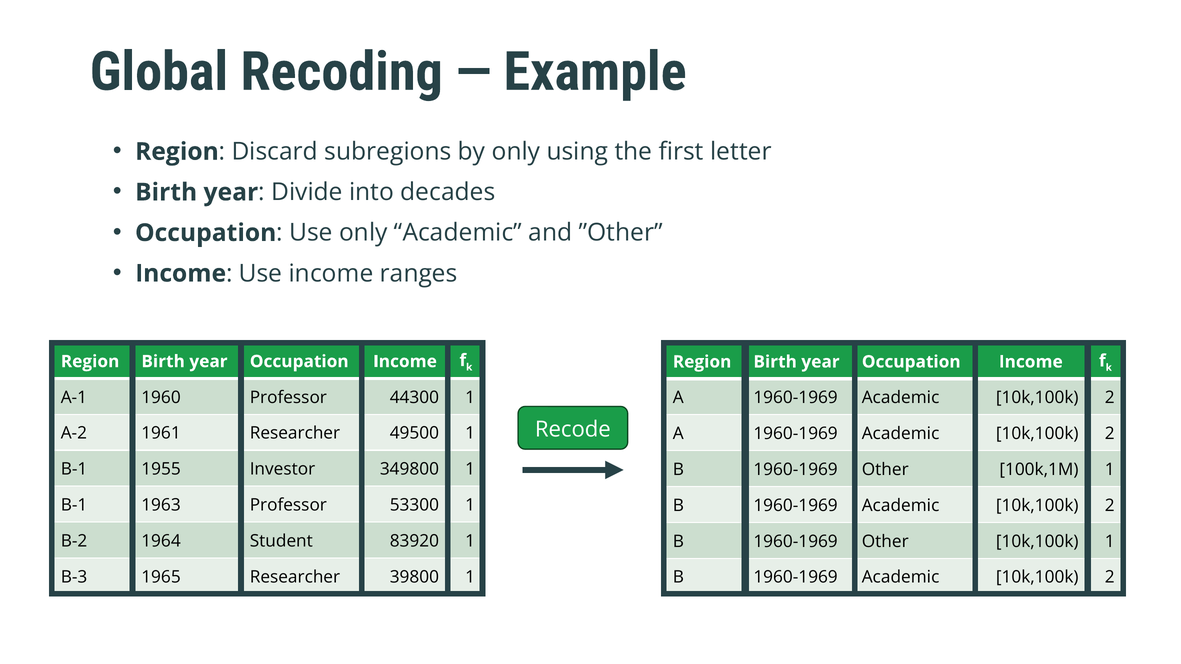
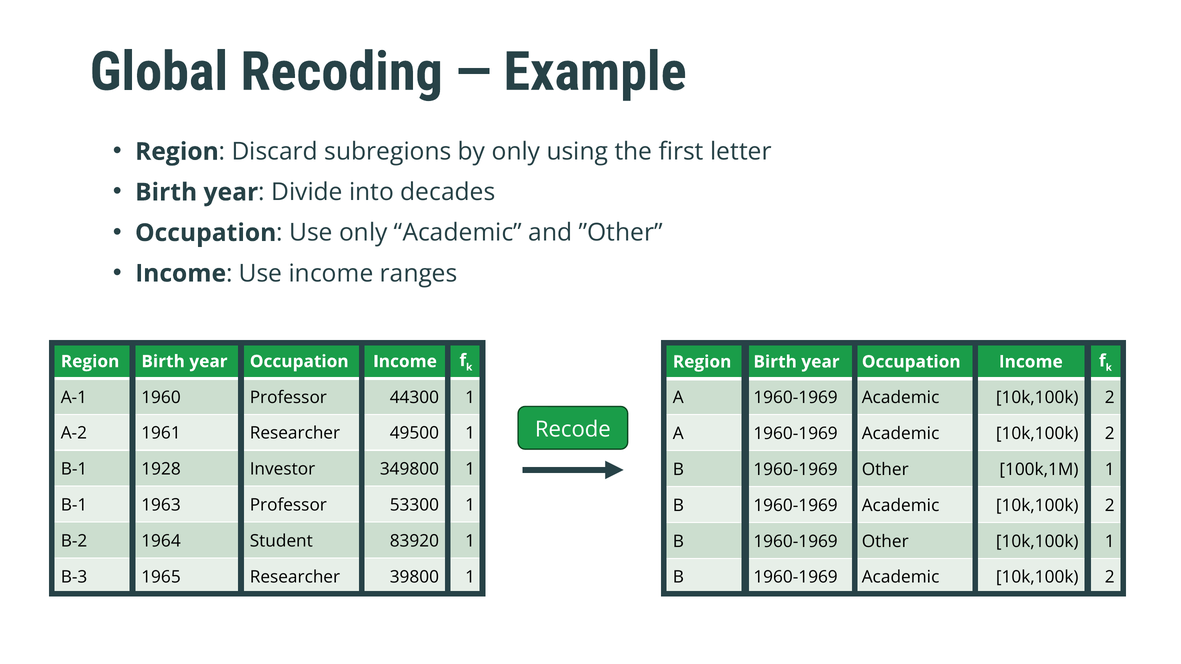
1955: 1955 -> 1928
